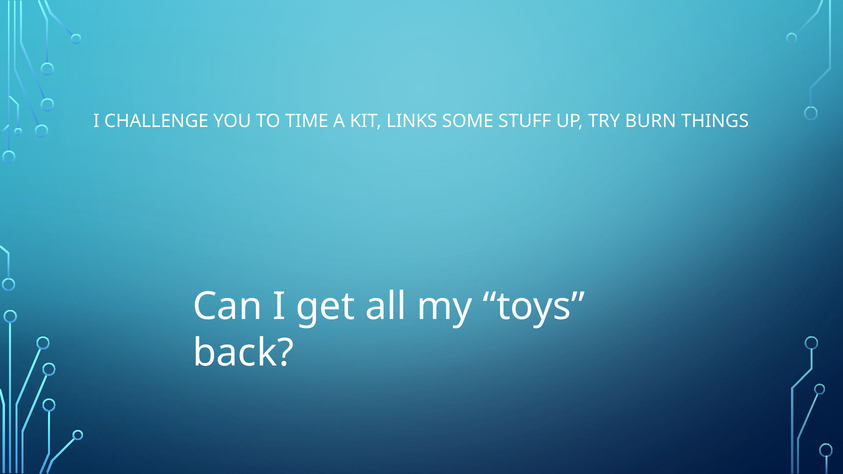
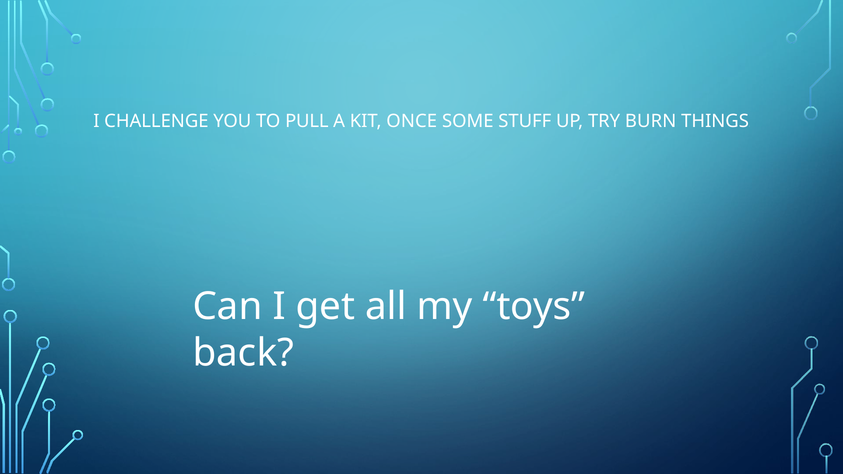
TIME: TIME -> PULL
LINKS: LINKS -> ONCE
